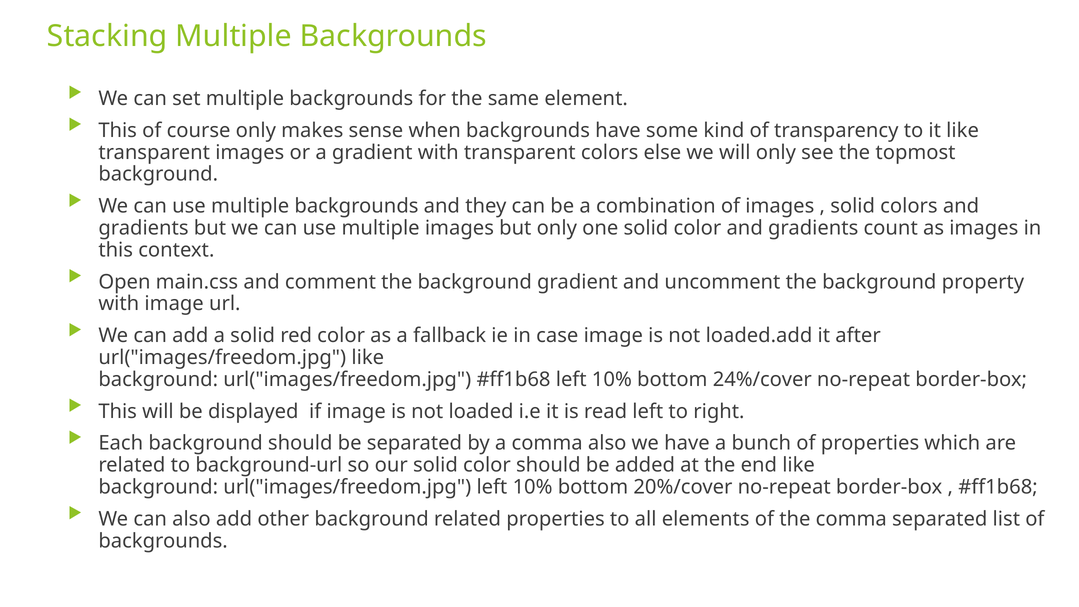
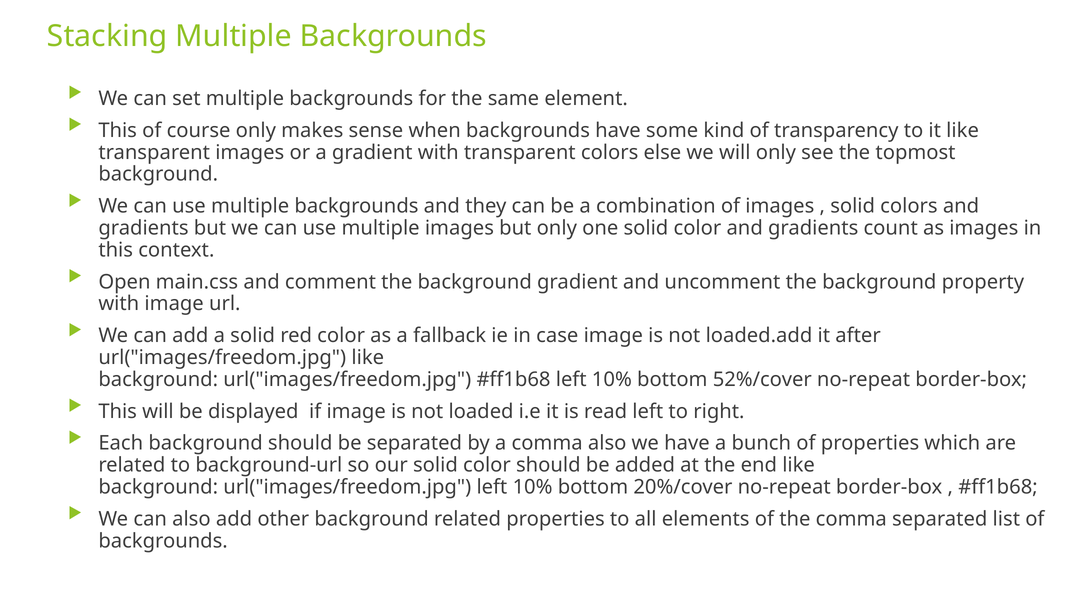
24%/cover: 24%/cover -> 52%/cover
